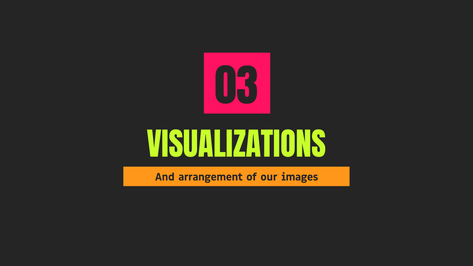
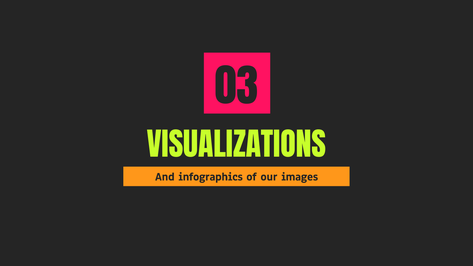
arrangement: arrangement -> infographics
